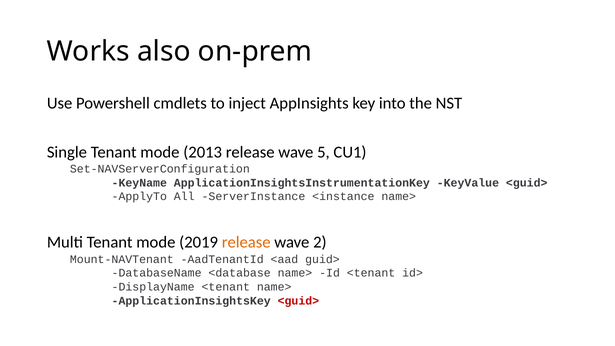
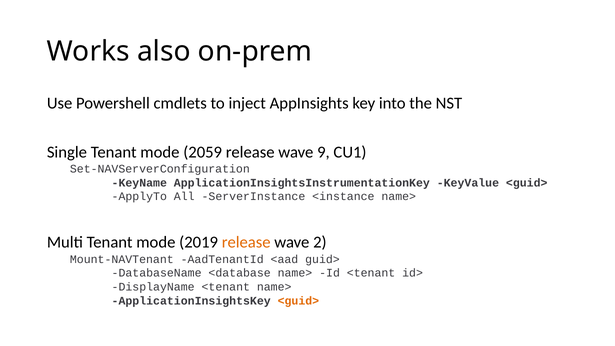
2013: 2013 -> 2059
5: 5 -> 9
<guid> at (298, 301) colour: red -> orange
